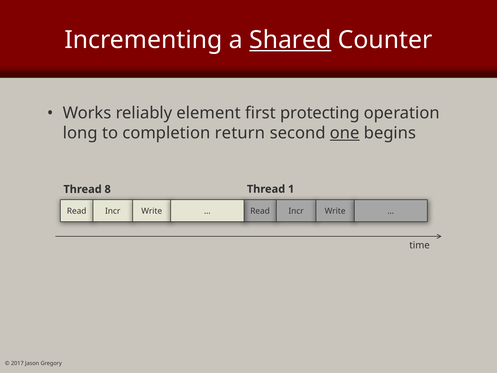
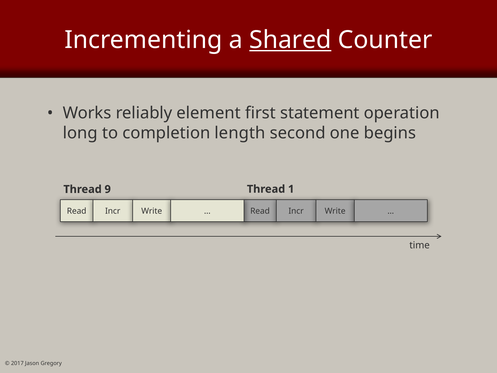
protecting: protecting -> statement
return: return -> length
one underline: present -> none
8: 8 -> 9
